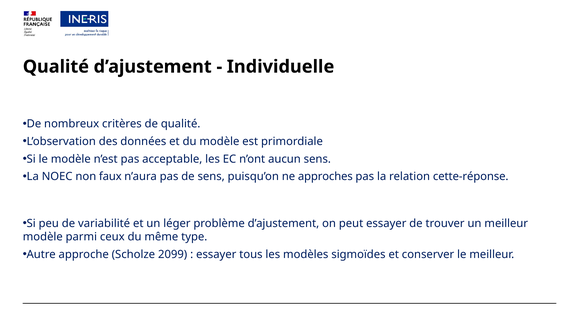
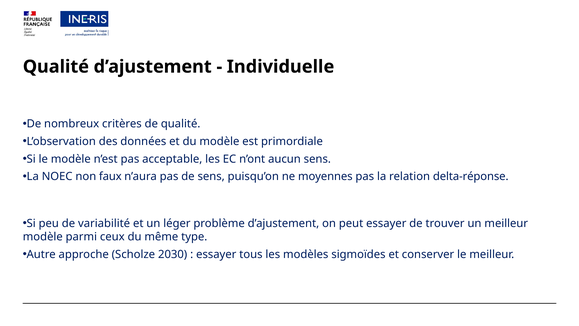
approches: approches -> moyennes
cette-réponse: cette-réponse -> delta-réponse
2099: 2099 -> 2030
